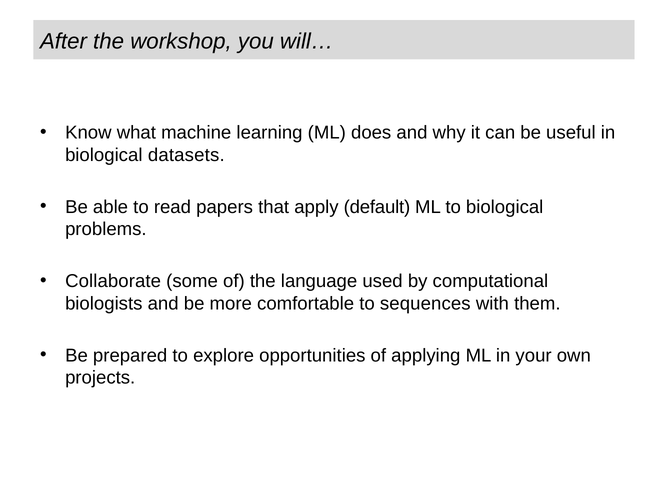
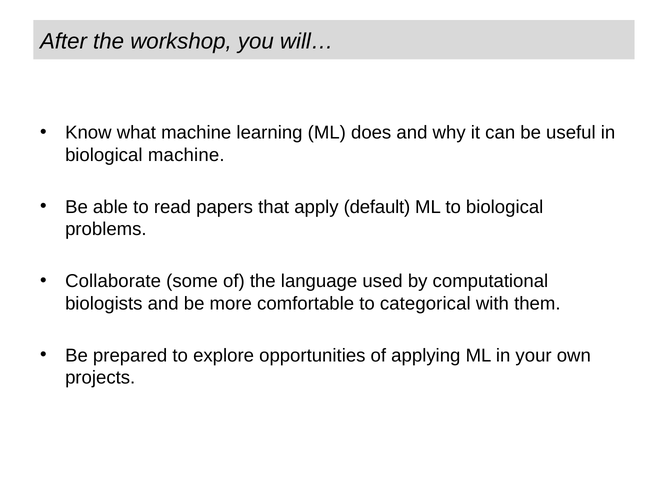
biological datasets: datasets -> machine
sequences: sequences -> categorical
